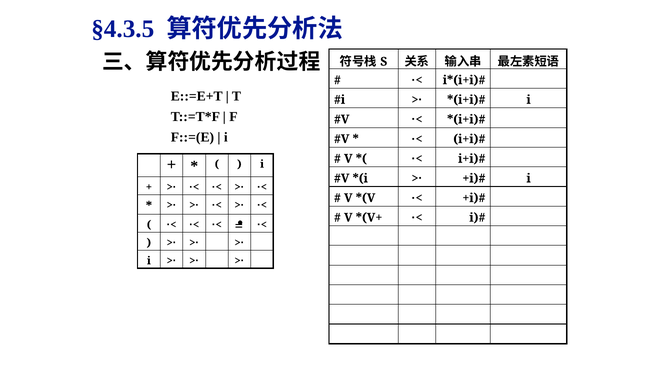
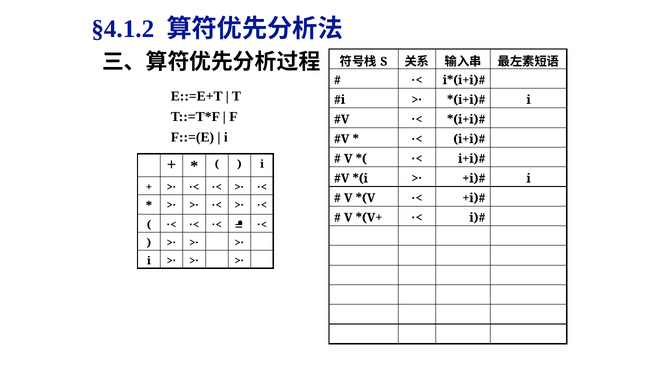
§4.3.5: §4.3.5 -> §4.1.2
